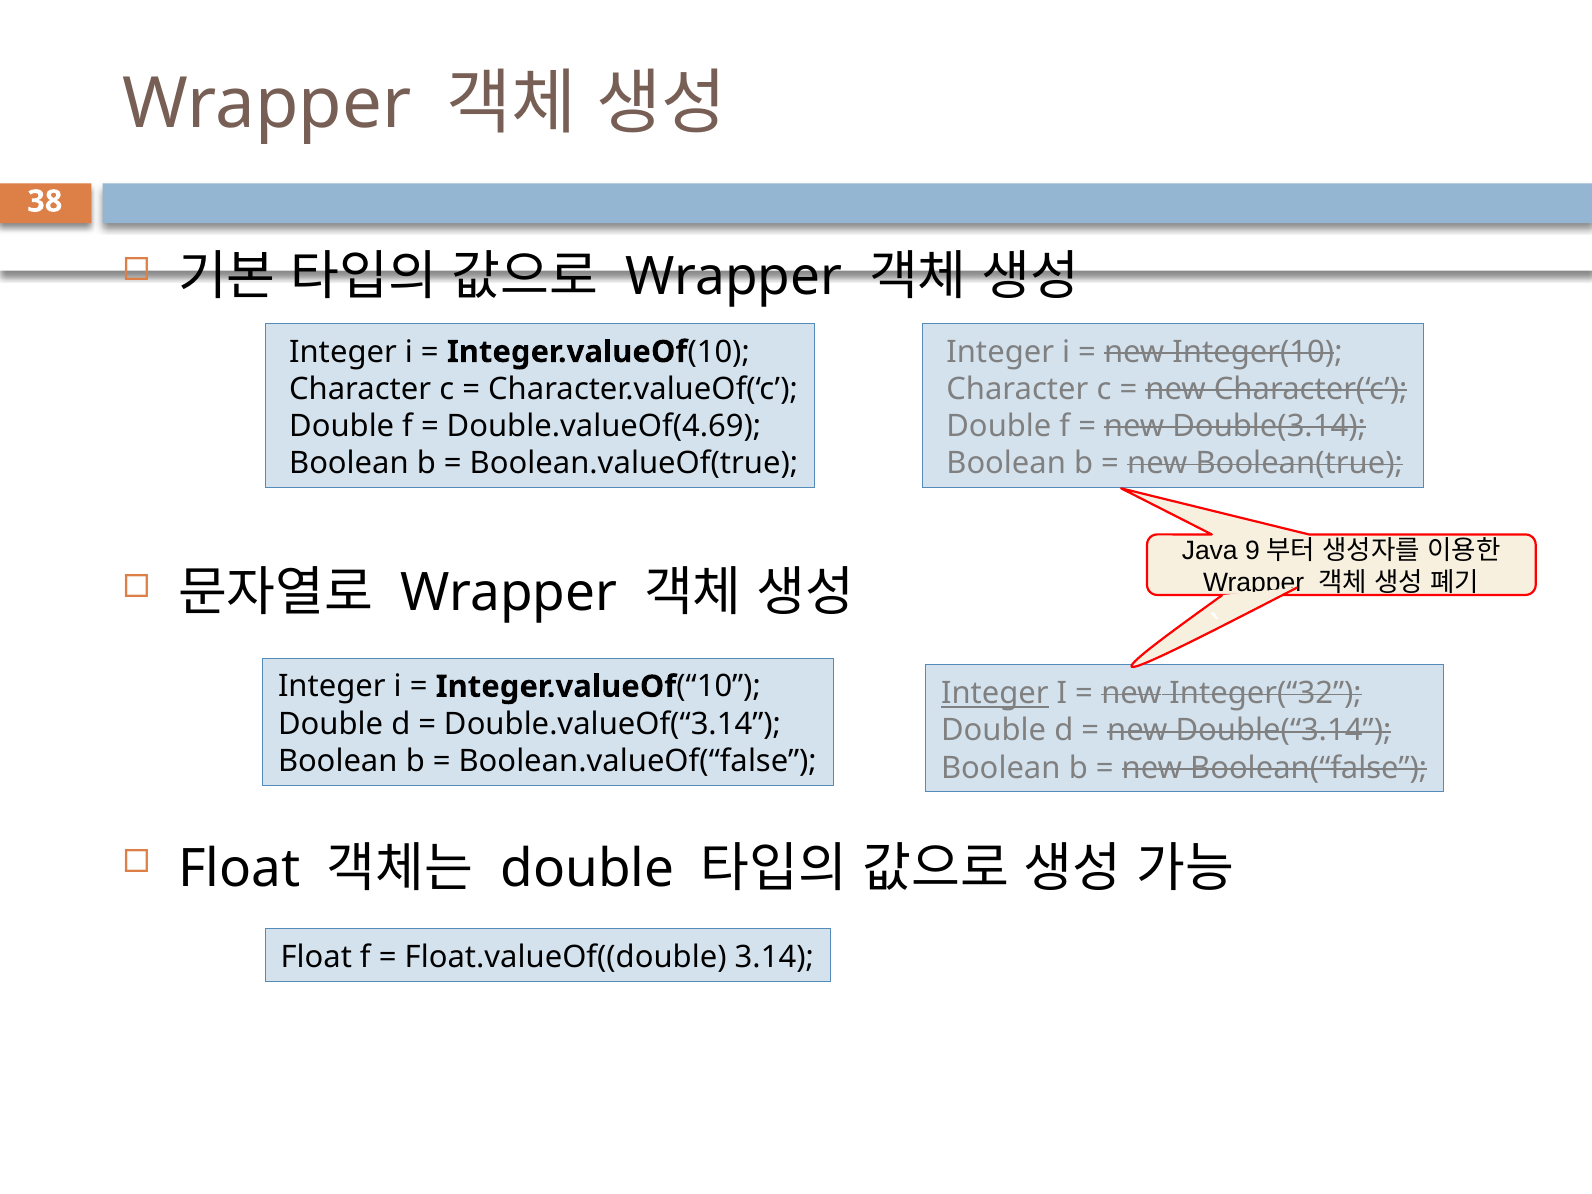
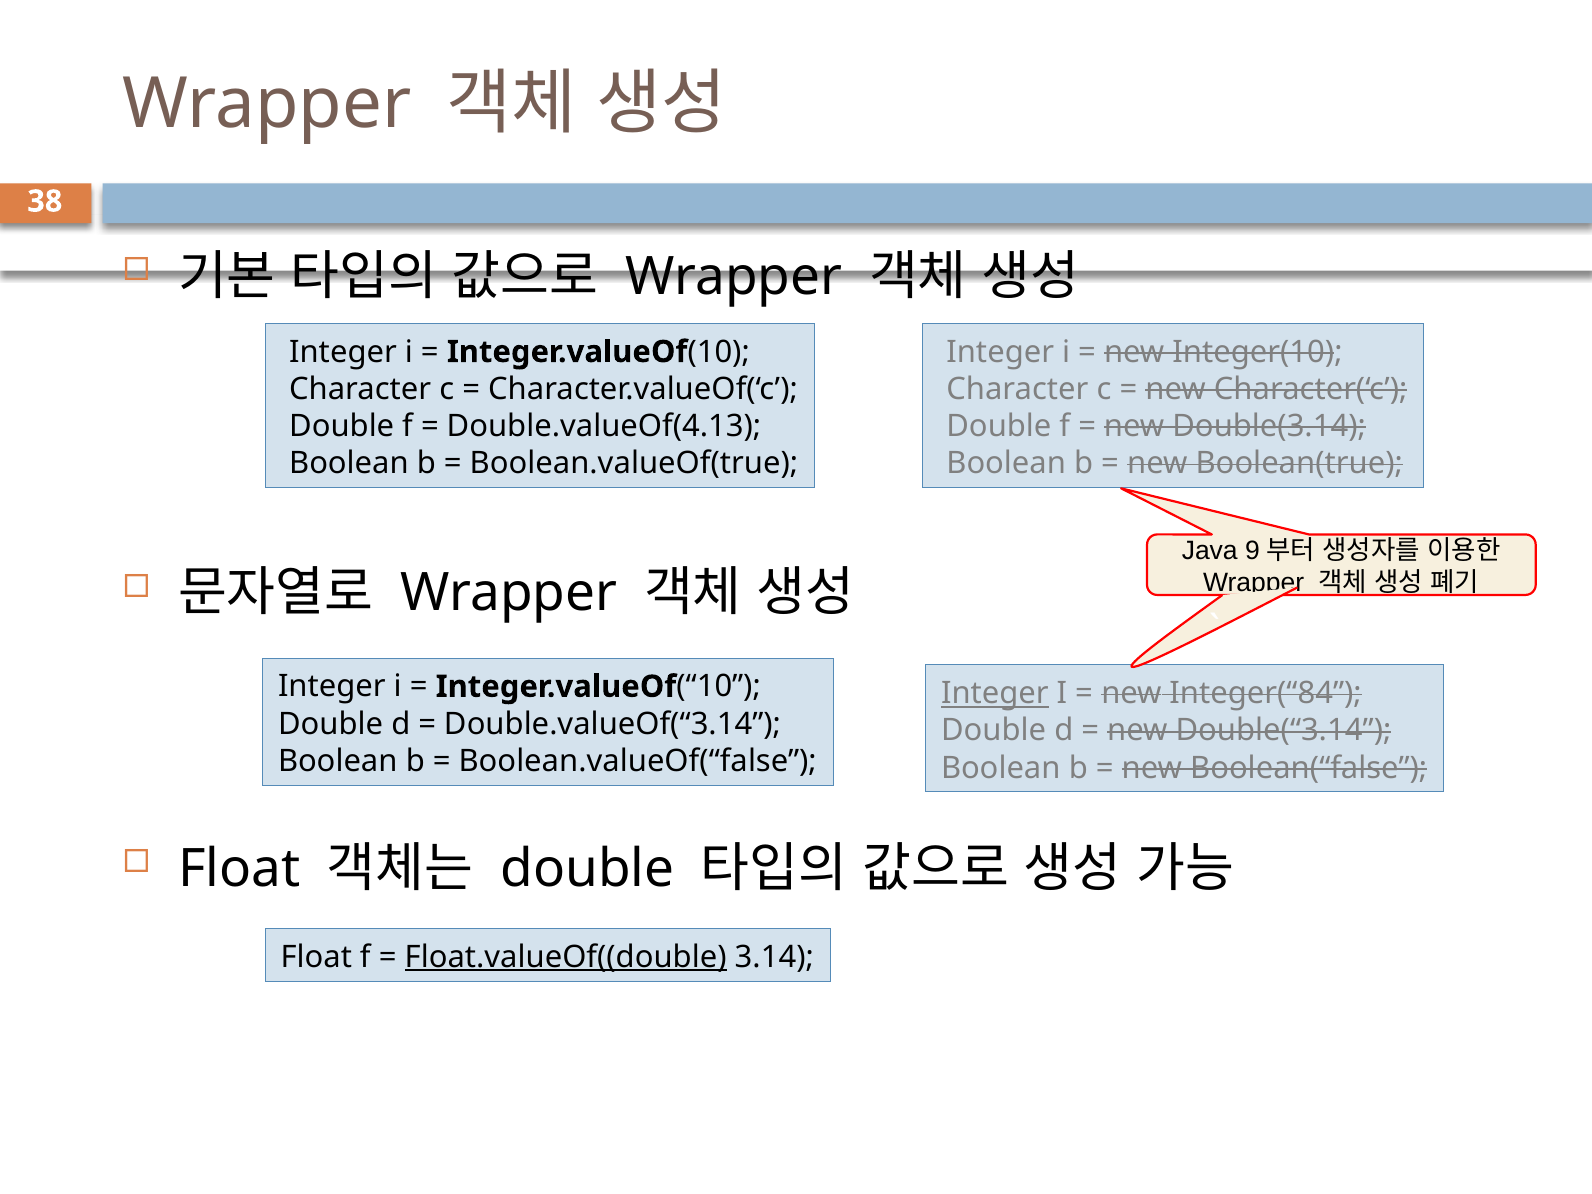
Double.valueOf(4.69: Double.valueOf(4.69 -> Double.valueOf(4.13
Integer(“32: Integer(“32 -> Integer(“84
Float.valueOf((double underline: none -> present
